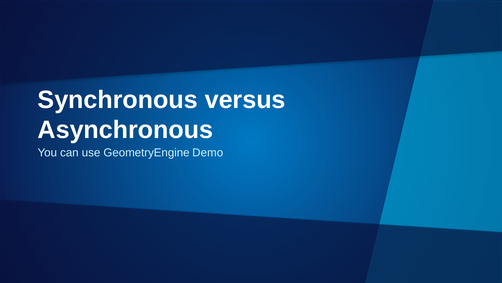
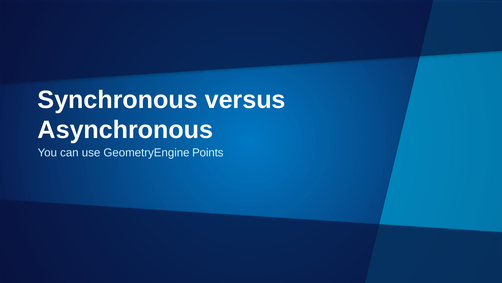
Demo: Demo -> Points
